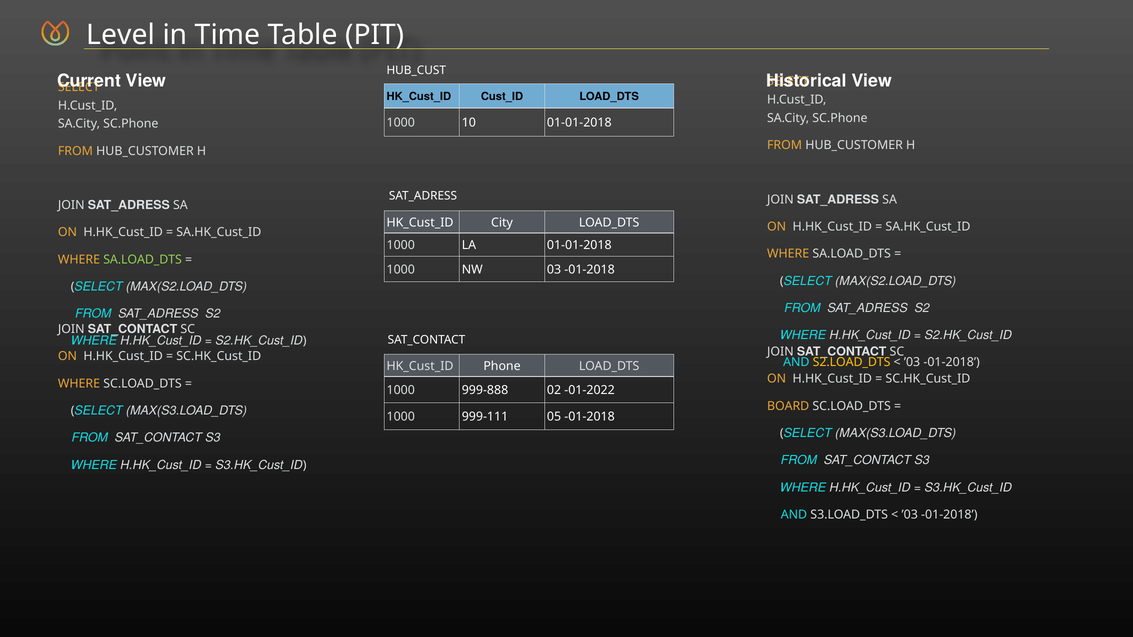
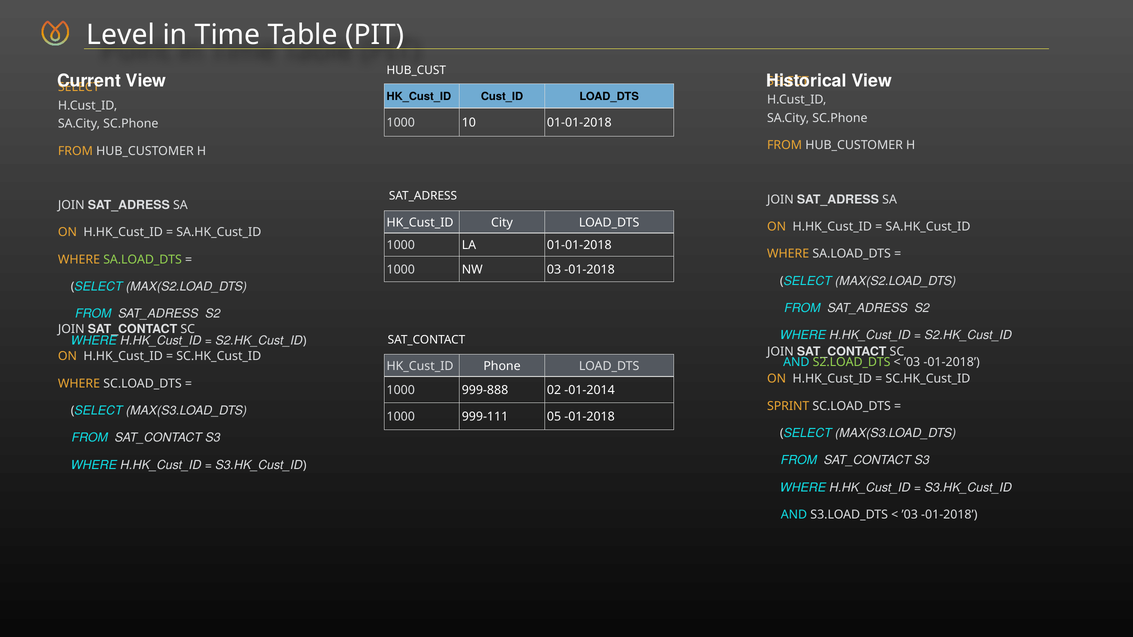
S2.LOAD_DTS colour: yellow -> light green
-01-2022: -01-2022 -> -01-2014
BOARD: BOARD -> SPRINT
